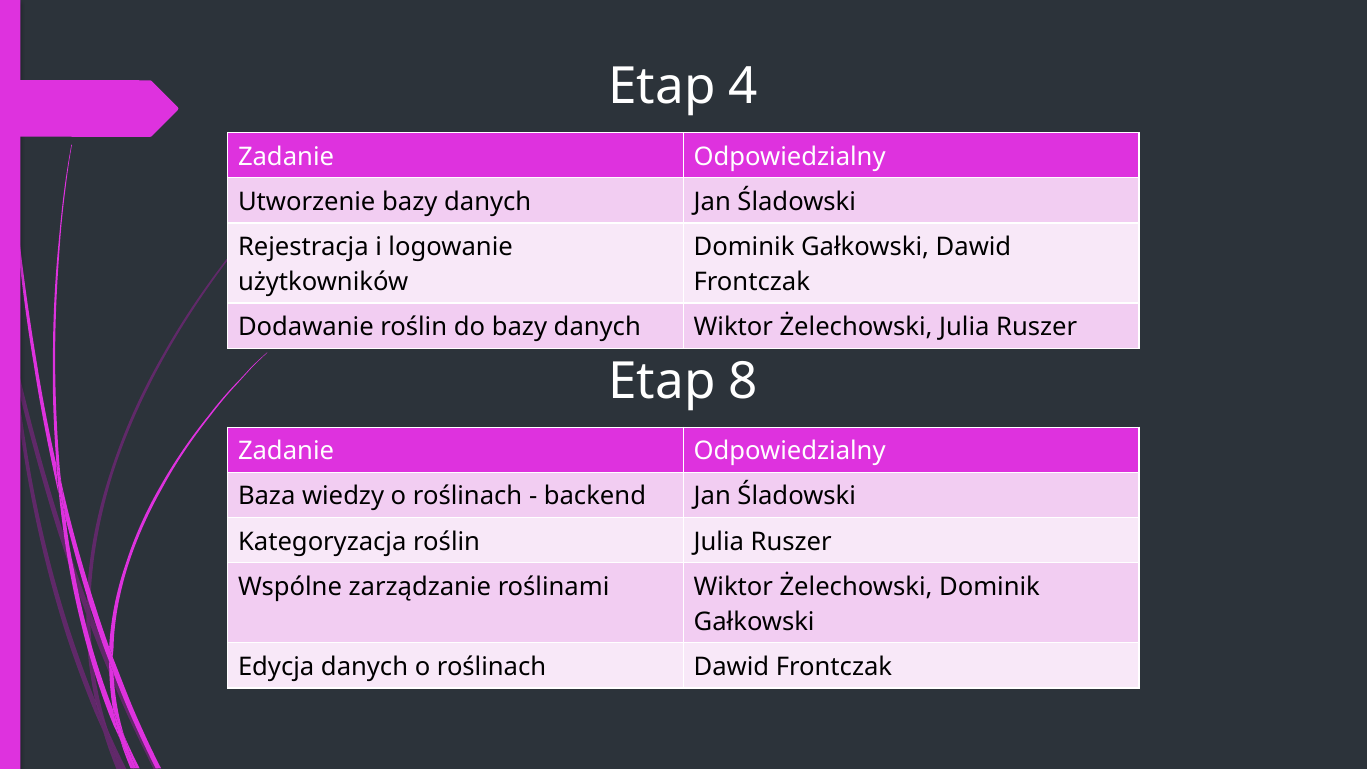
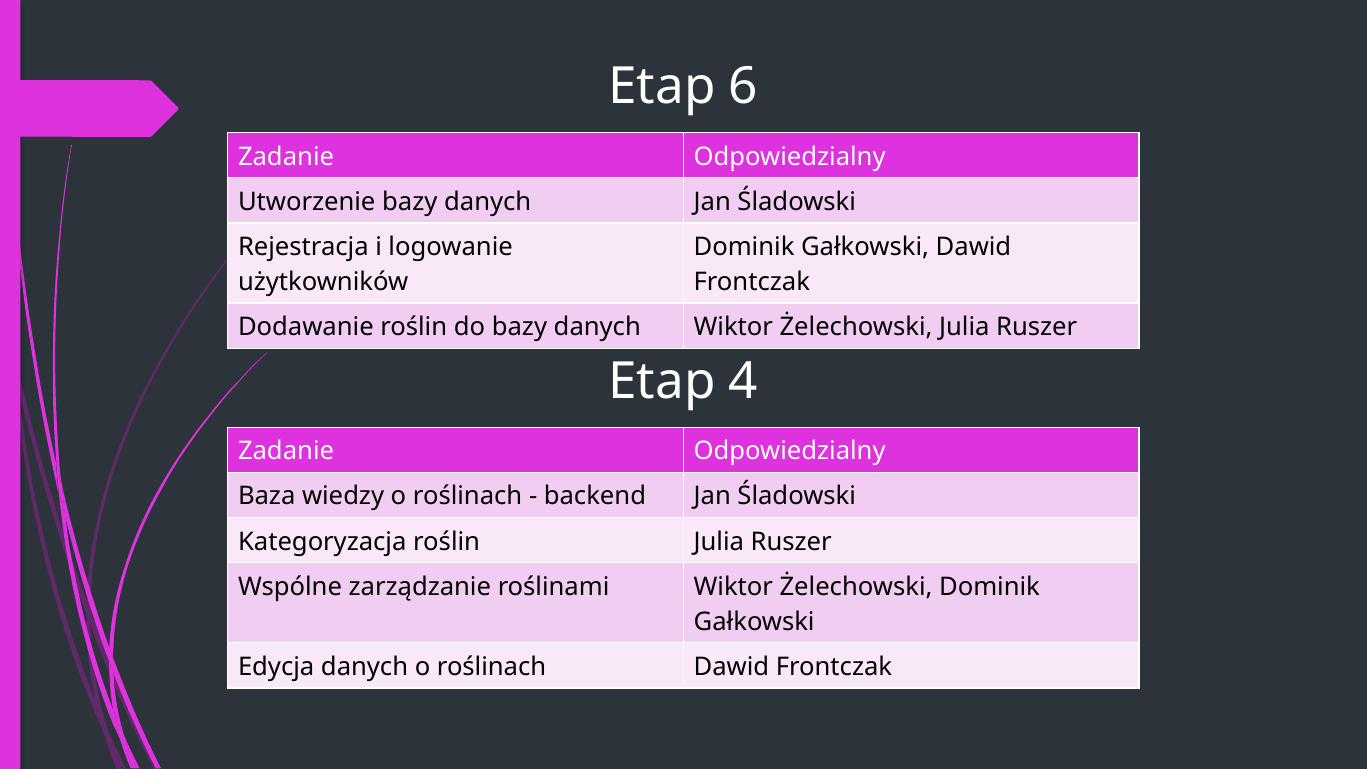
4: 4 -> 6
8: 8 -> 4
